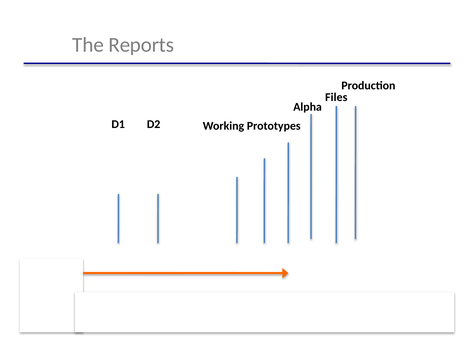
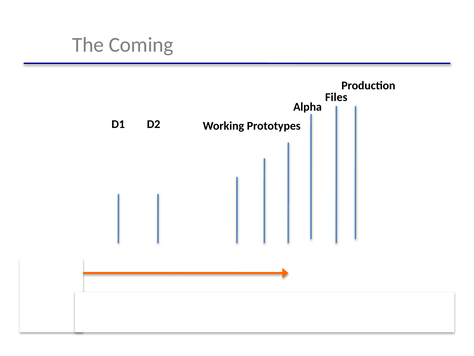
Reports: Reports -> Coming
